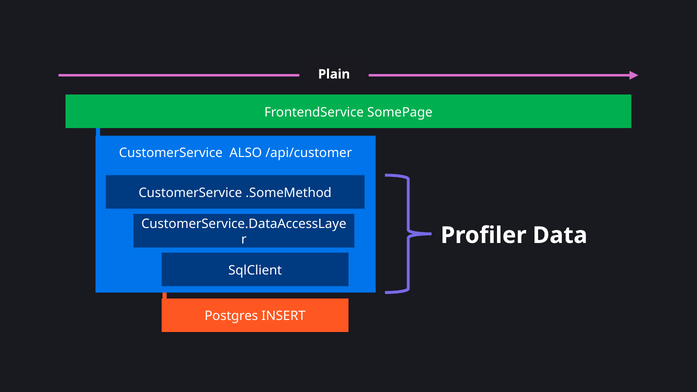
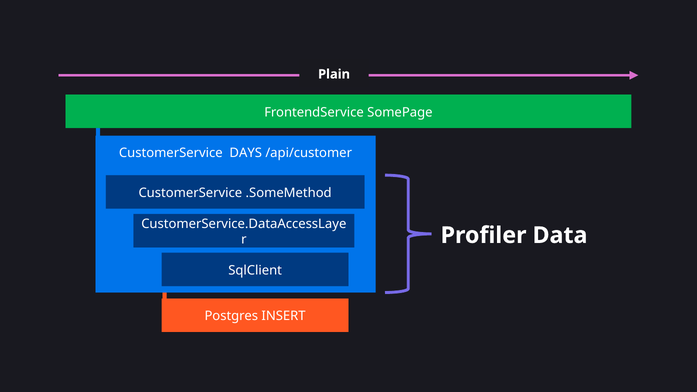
ALSO: ALSO -> DAYS
